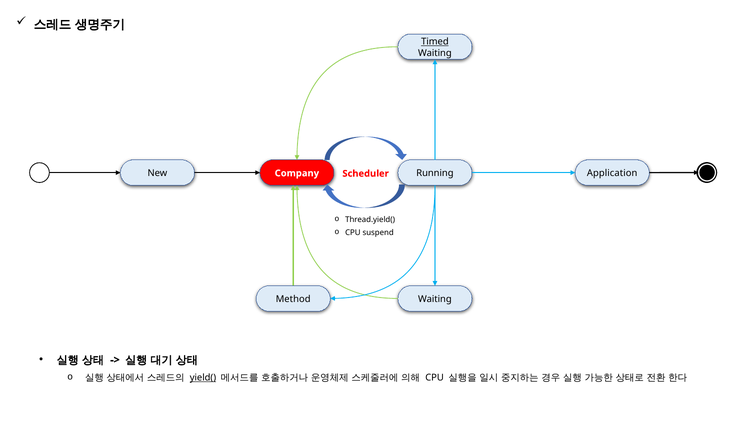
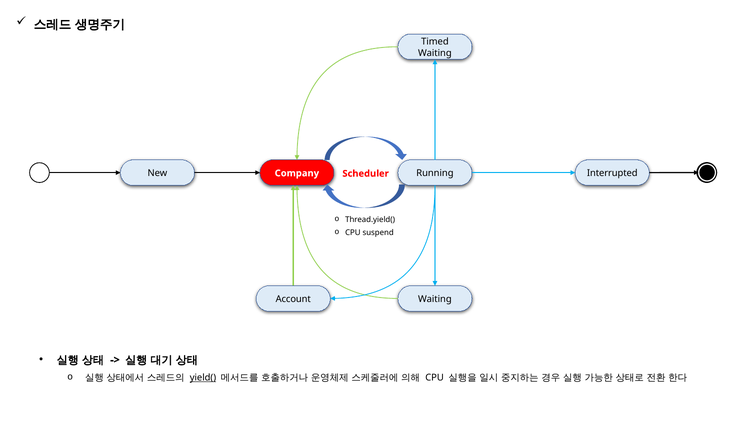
Timed underline: present -> none
Application: Application -> Interrupted
Method: Method -> Account
